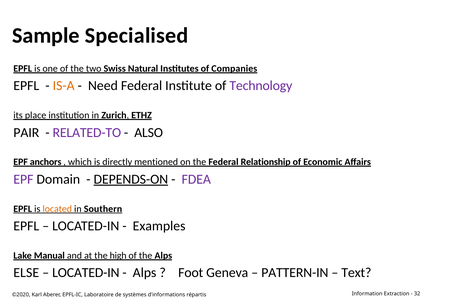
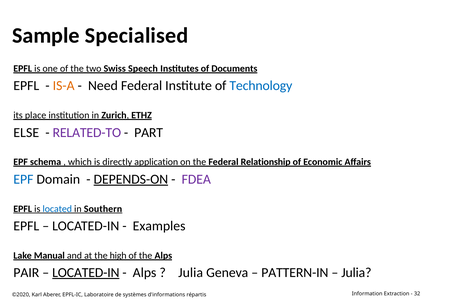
Natural: Natural -> Speech
Companies: Companies -> Documents
Technology colour: purple -> blue
PAIR: PAIR -> ELSE
ALSO: ALSO -> PART
anchors: anchors -> schema
mentioned: mentioned -> application
EPF at (23, 179) colour: purple -> blue
located colour: orange -> blue
ELSE: ELSE -> PAIR
LOCATED-IN at (86, 273) underline: none -> present
Foot at (191, 273): Foot -> Julia
Text at (356, 273): Text -> Julia
